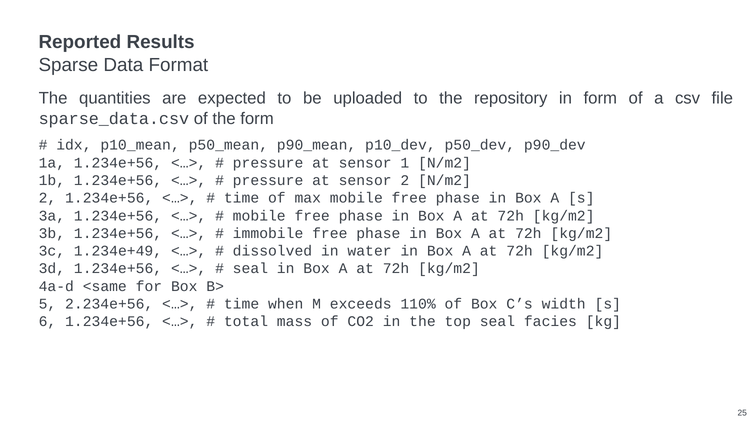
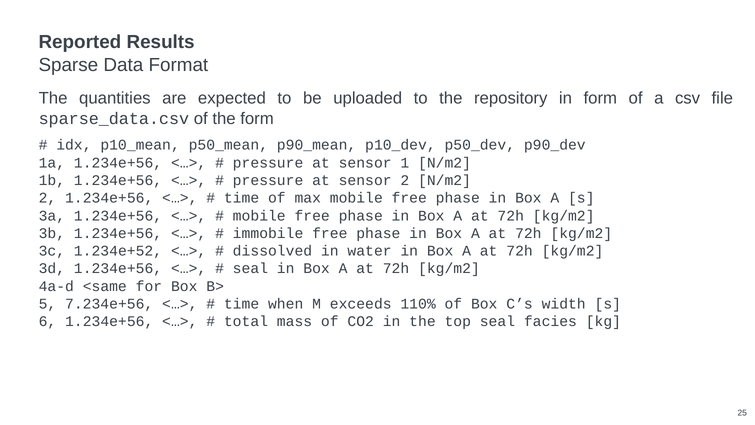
1.234e+49: 1.234e+49 -> 1.234e+52
2.234e+56: 2.234e+56 -> 7.234e+56
